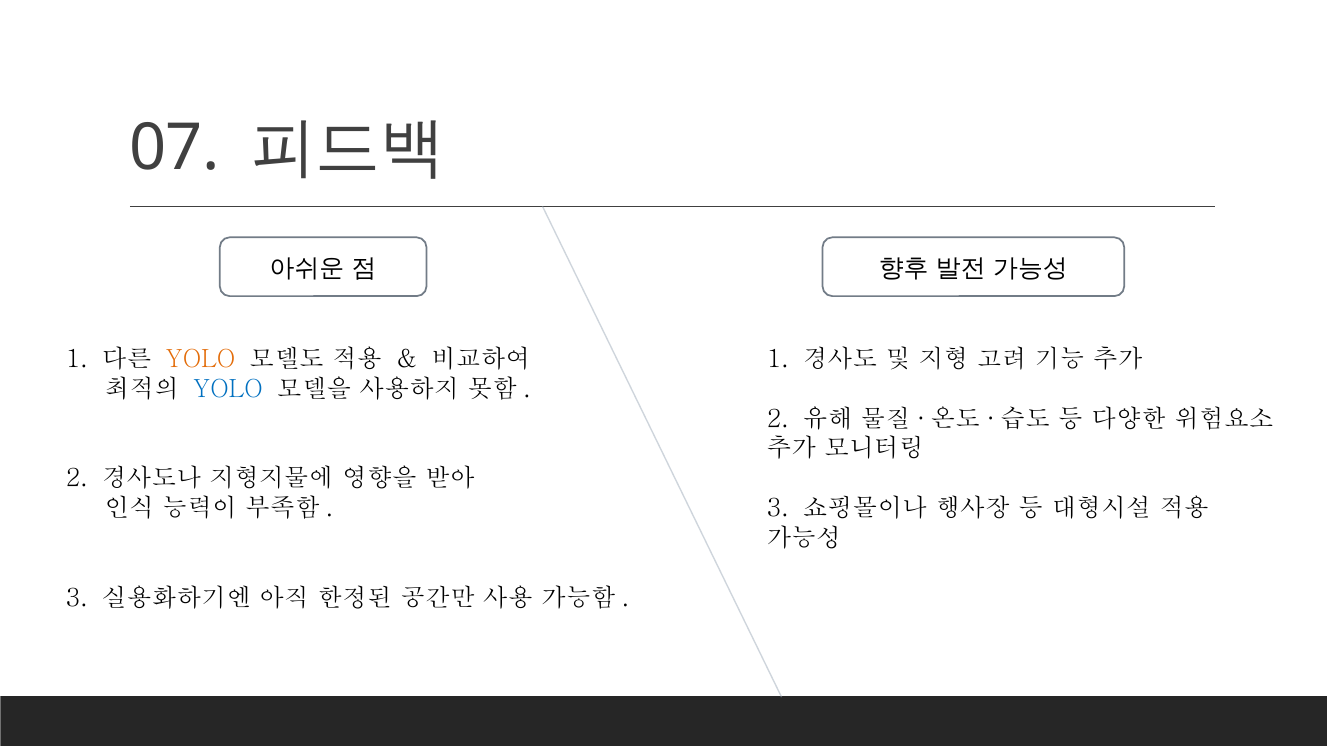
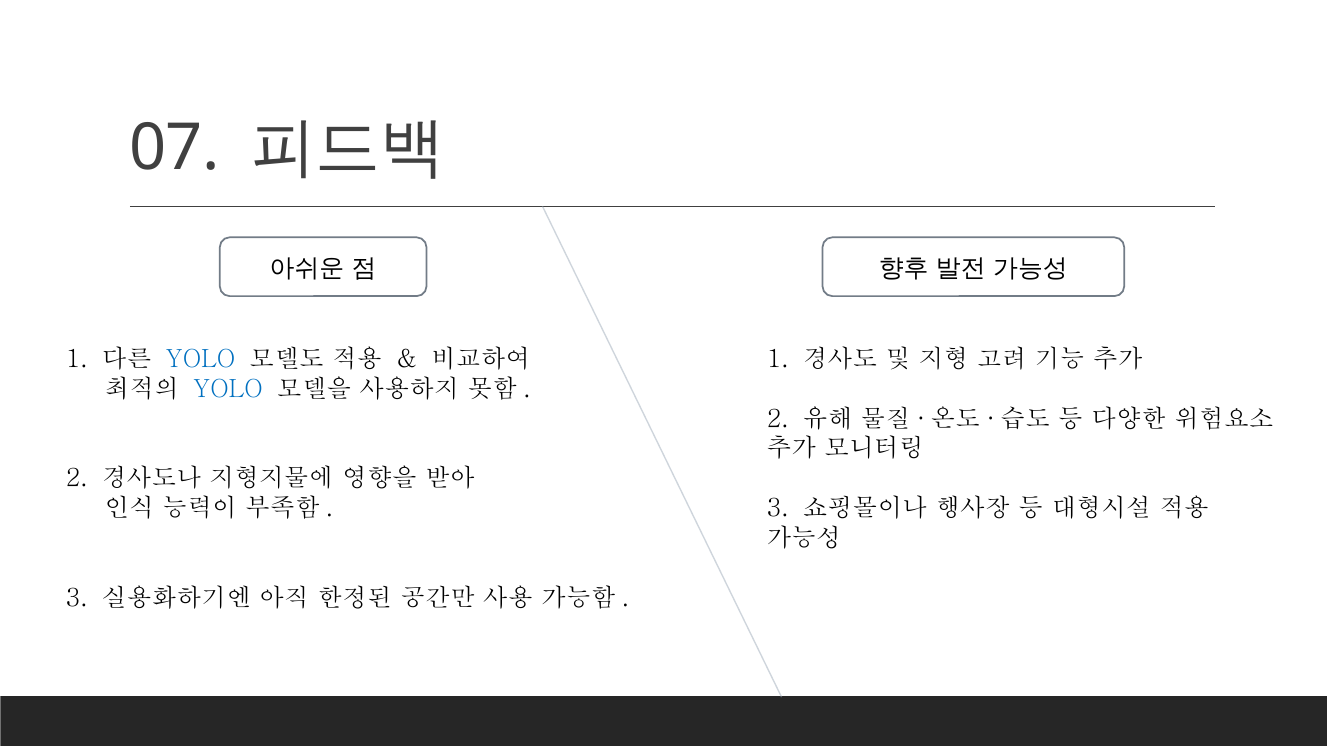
YOLO at (200, 359) colour: orange -> blue
